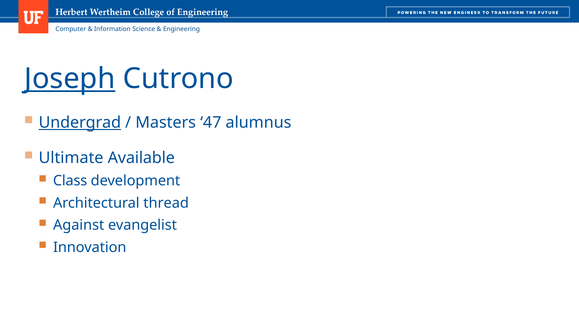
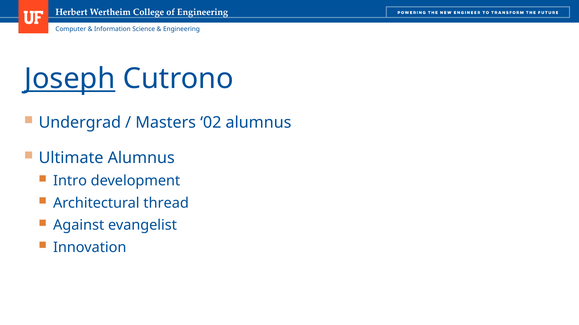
Undergrad underline: present -> none
47: 47 -> 02
Ultimate Available: Available -> Alumnus
Class: Class -> Intro
